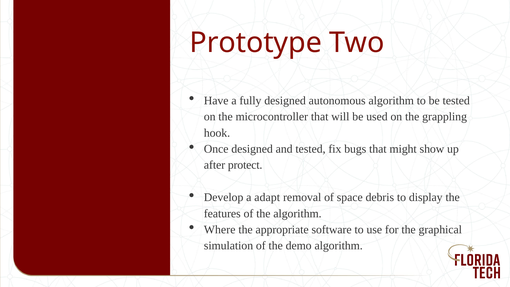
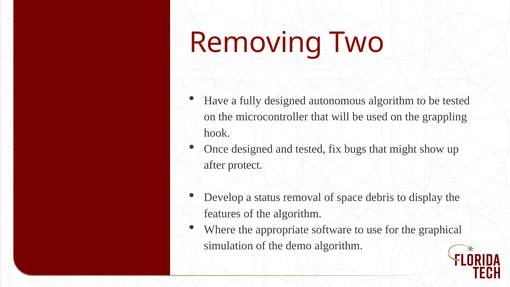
Prototype: Prototype -> Removing
adapt: adapt -> status
